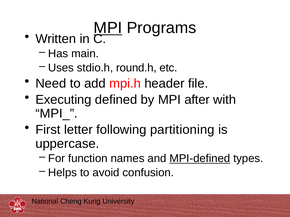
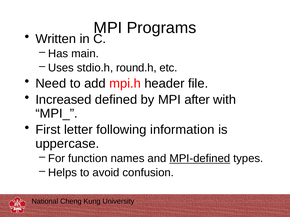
MPI at (108, 28) underline: present -> none
Executing: Executing -> Increased
partitioning: partitioning -> information
